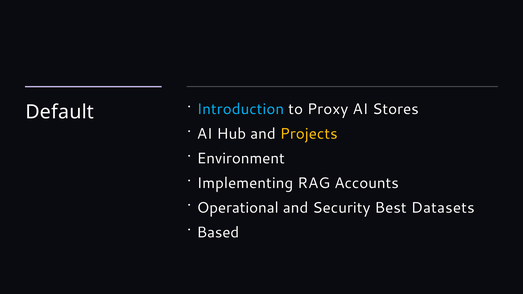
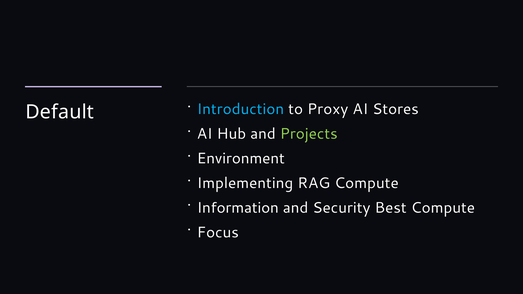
Projects colour: yellow -> light green
RAG Accounts: Accounts -> Compute
Operational: Operational -> Information
Best Datasets: Datasets -> Compute
Based: Based -> Focus
